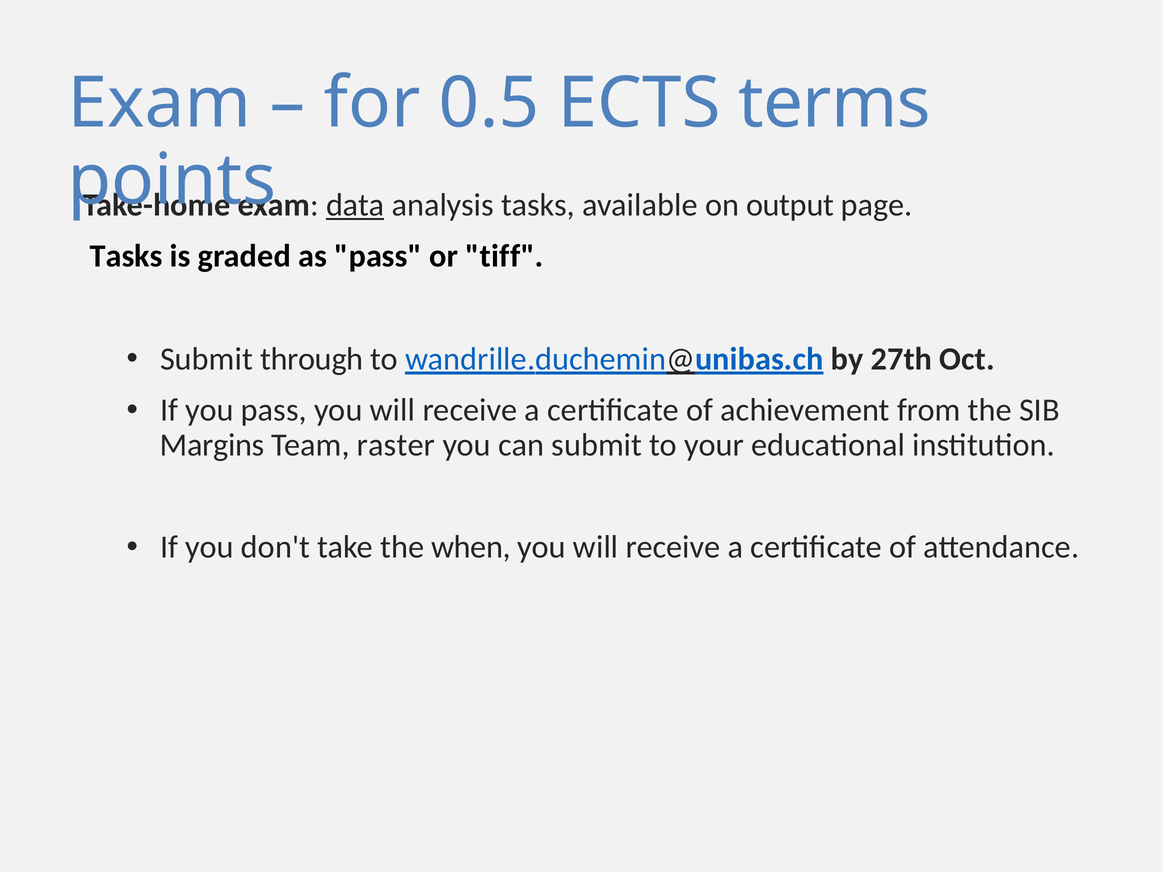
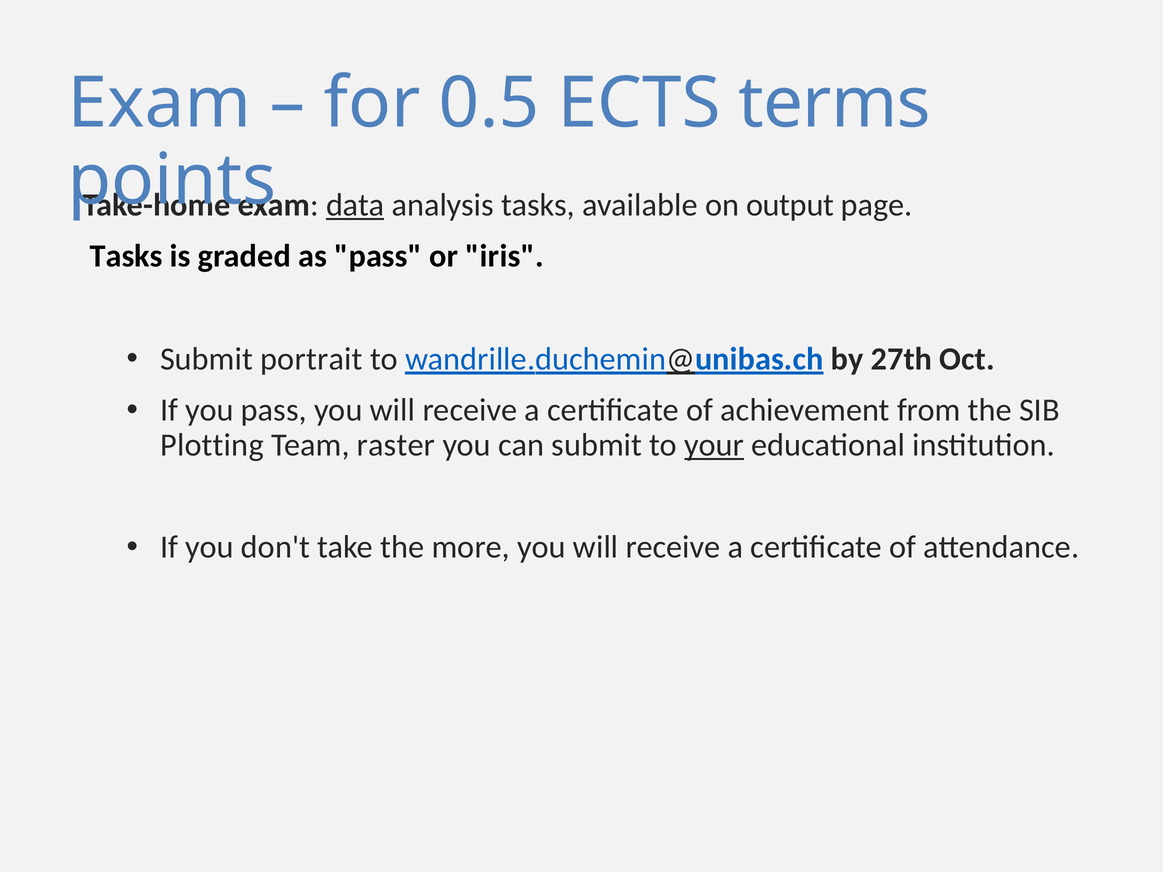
tiff: tiff -> iris
through: through -> portrait
Margins: Margins -> Plotting
your underline: none -> present
when: when -> more
